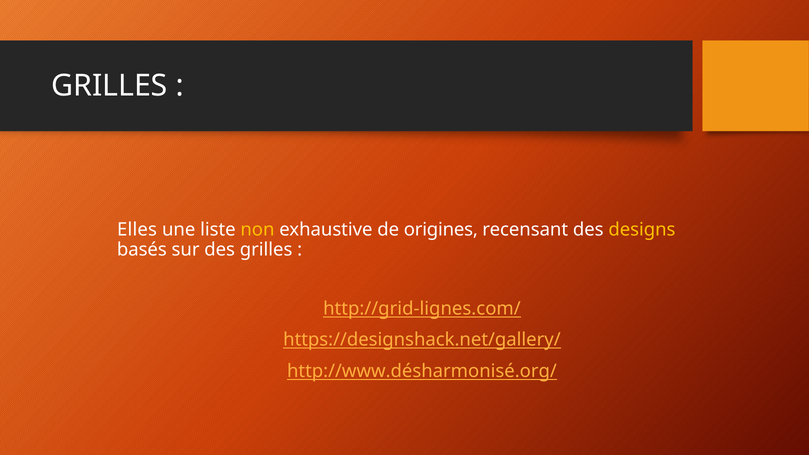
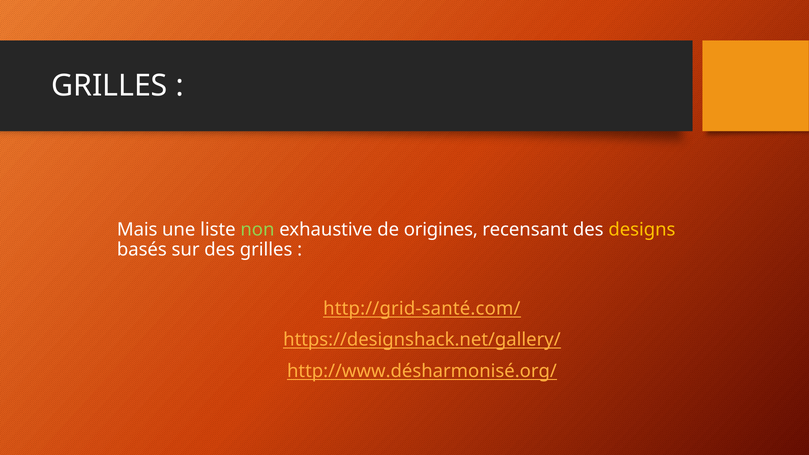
Elles: Elles -> Mais
non colour: yellow -> light green
http://grid-lignes.com/: http://grid-lignes.com/ -> http://grid-santé.com/
